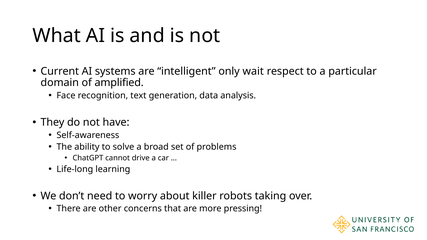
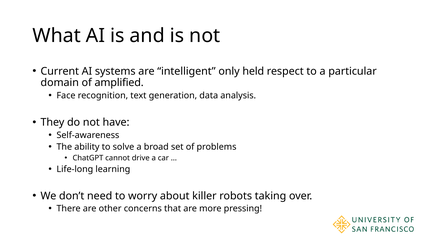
wait: wait -> held
